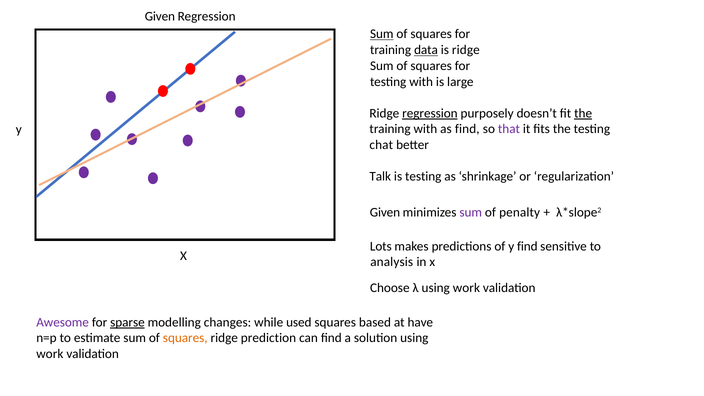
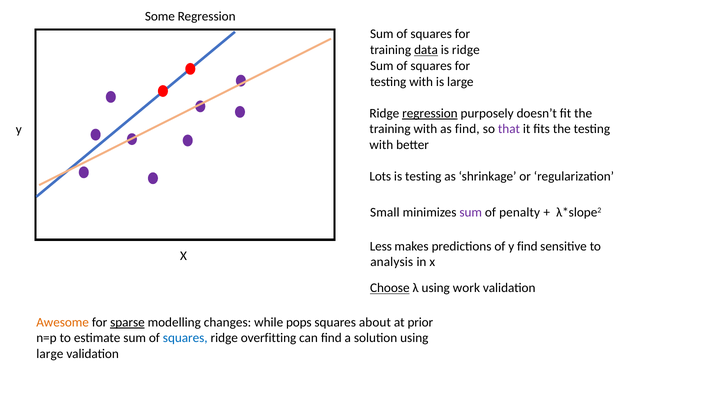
Given at (160, 16): Given -> Some
Sum at (382, 34) underline: present -> none
the at (583, 113) underline: present -> none
chat at (381, 145): chat -> with
Talk: Talk -> Lots
Given at (385, 212): Given -> Small
Lots: Lots -> Less
Choose underline: none -> present
Awesome colour: purple -> orange
used: used -> pops
based: based -> about
have: have -> prior
squares at (185, 338) colour: orange -> blue
prediction: prediction -> overfitting
work at (50, 354): work -> large
